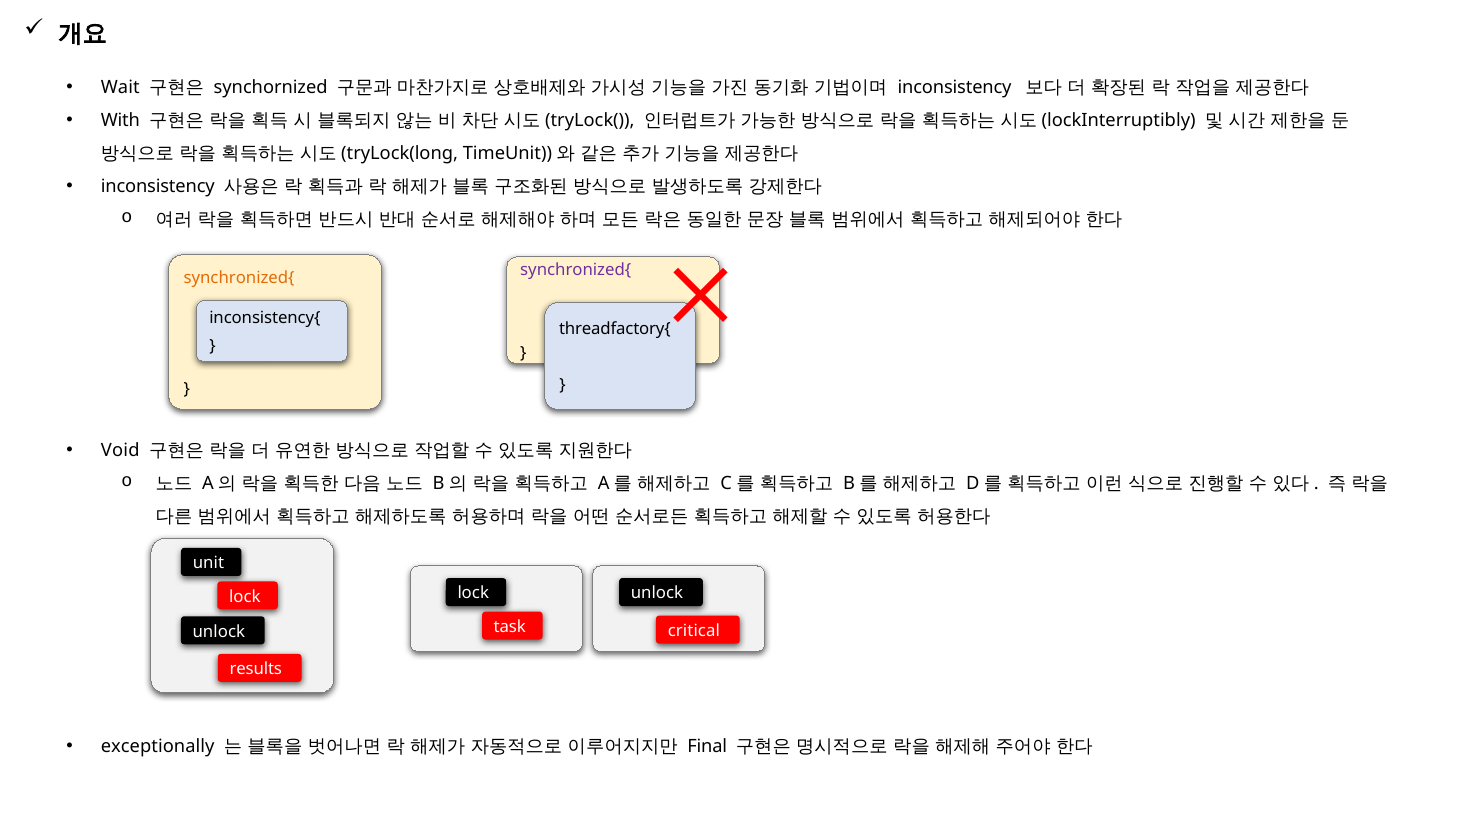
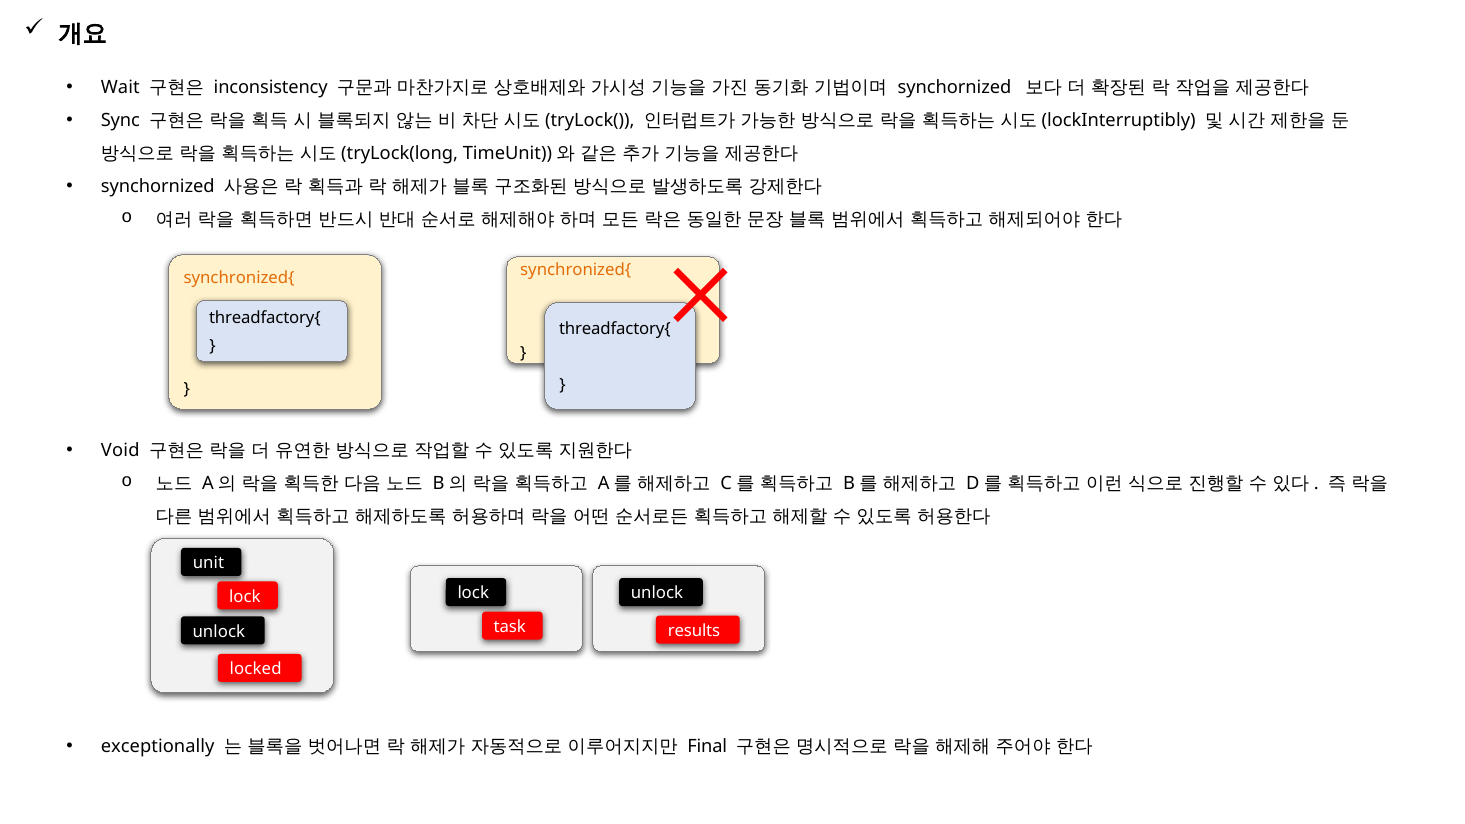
synchornized: synchornized -> inconsistency
inconsistency at (955, 88): inconsistency -> synchornized
With: With -> Sync
inconsistency at (158, 186): inconsistency -> synchornized
synchronized{ at (576, 270) colour: purple -> orange
inconsistency{ at (265, 318): inconsistency{ -> threadfactory{
critical: critical -> results
results: results -> locked
